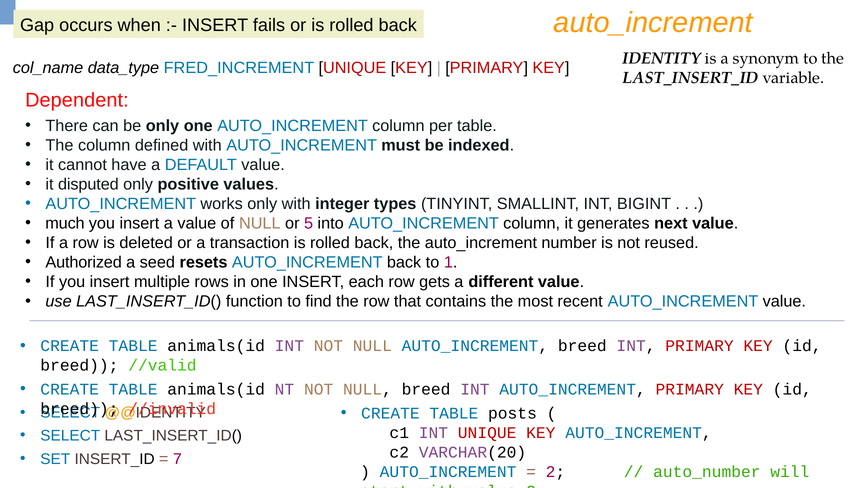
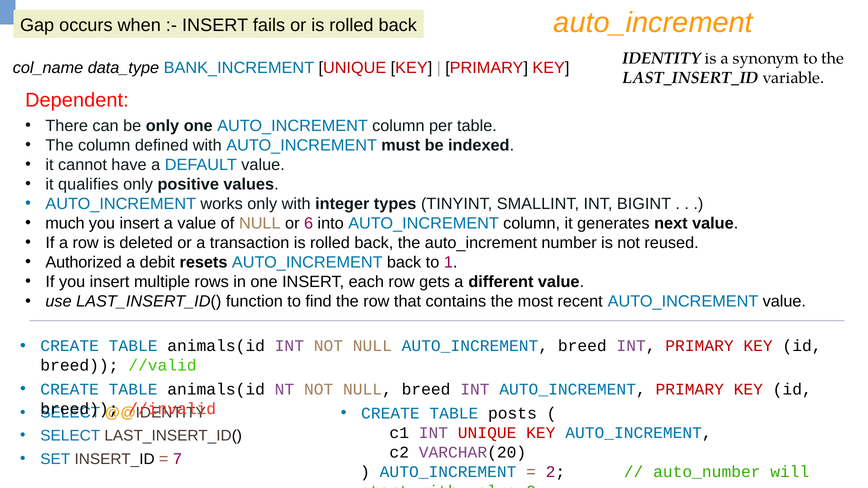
FRED_INCREMENT: FRED_INCREMENT -> BANK_INCREMENT
disputed: disputed -> qualifies
5: 5 -> 6
seed: seed -> debit
